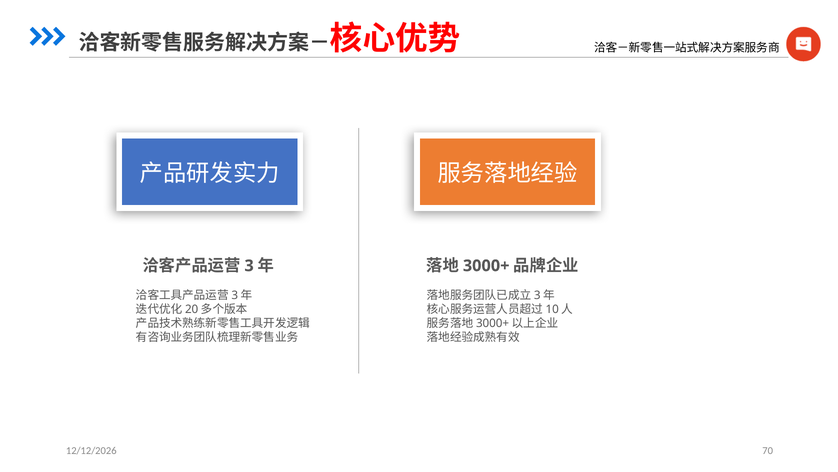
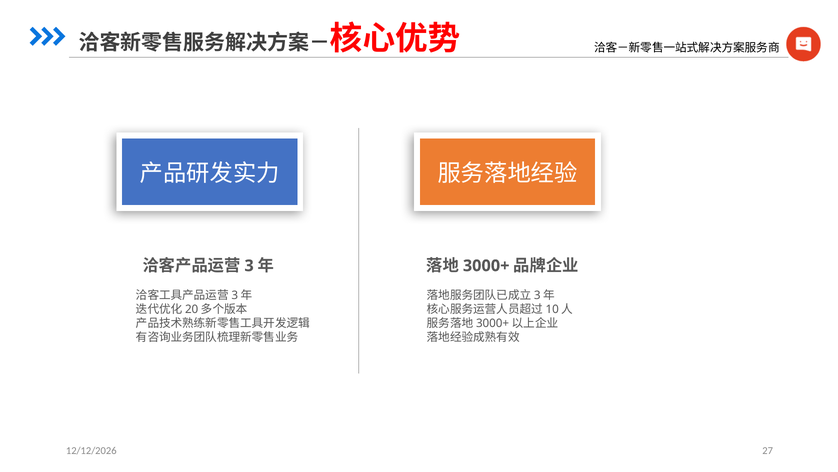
70: 70 -> 27
